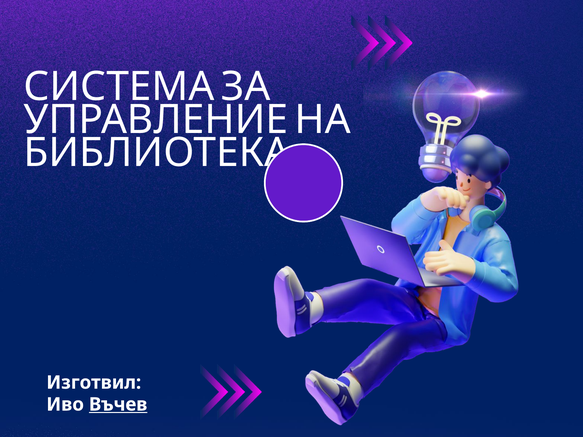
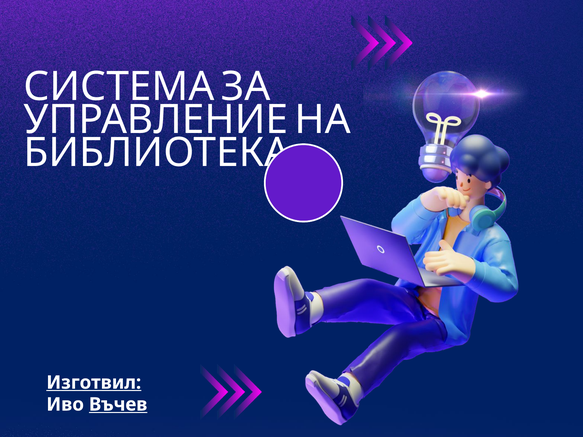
Изготвил underline: none -> present
